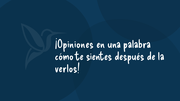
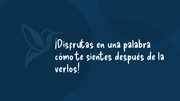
¡Opiniones: ¡Opiniones -> ¡Disfrutas
